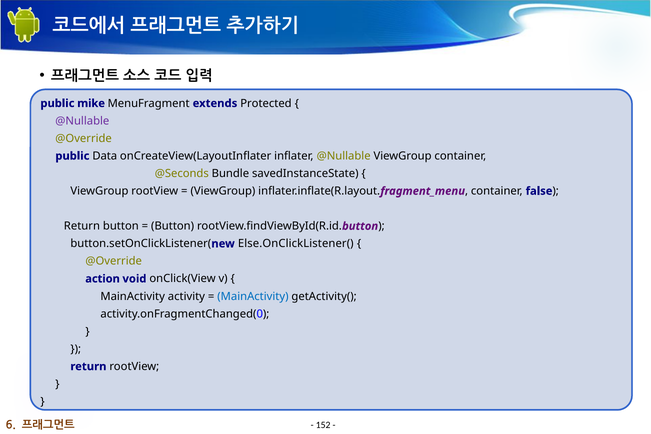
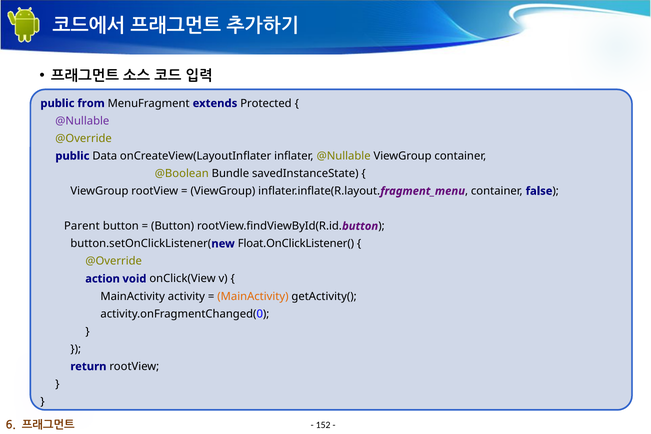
mike: mike -> from
@Seconds: @Seconds -> @Boolean
Return at (82, 226): Return -> Parent
Else.OnClickListener(: Else.OnClickListener( -> Float.OnClickListener(
MainActivity at (253, 296) colour: blue -> orange
